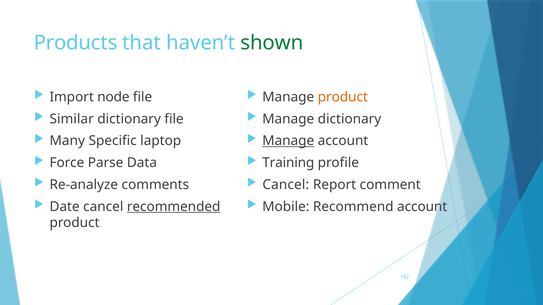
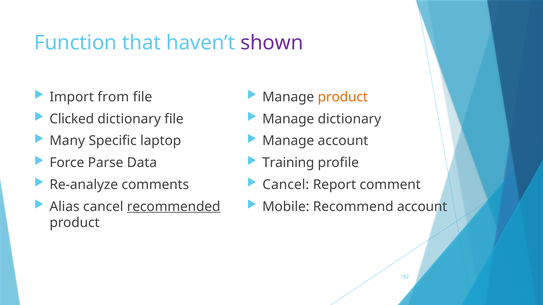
Products: Products -> Function
shown colour: green -> purple
node: node -> from
Similar: Similar -> Clicked
Manage at (288, 141) underline: present -> none
Date: Date -> Alias
